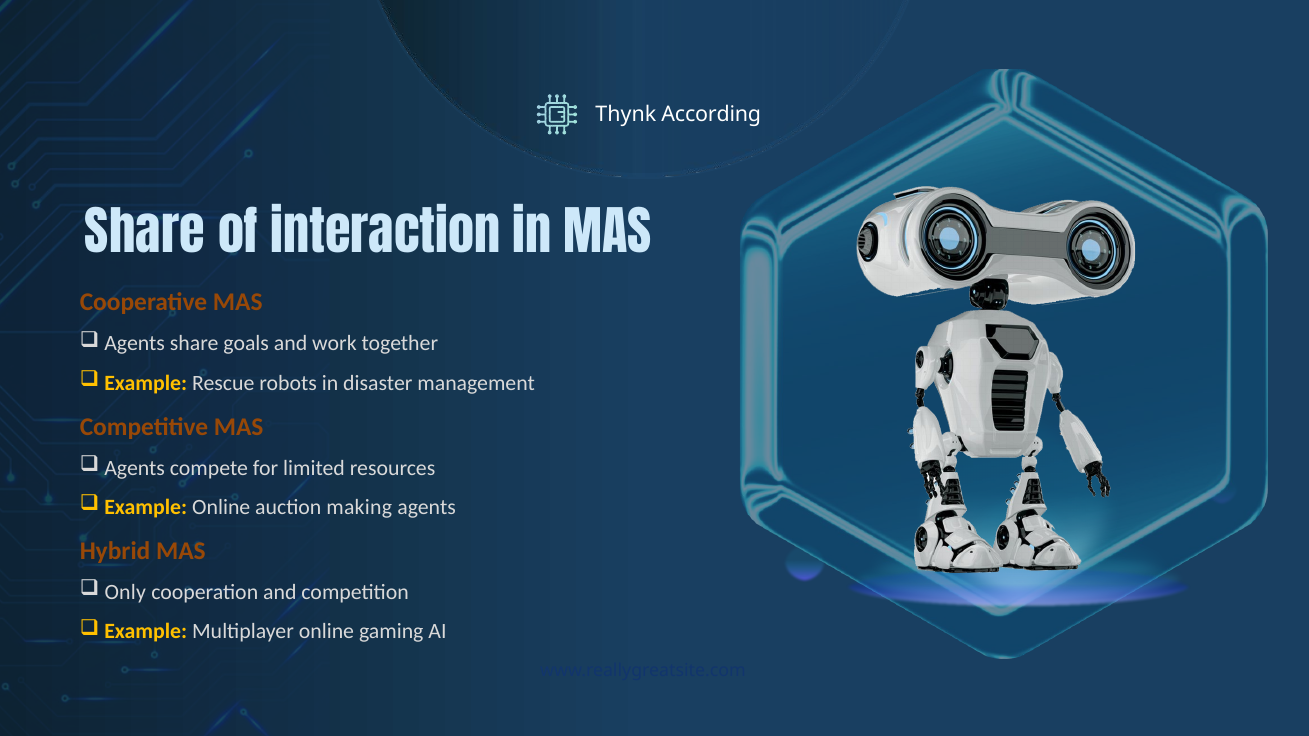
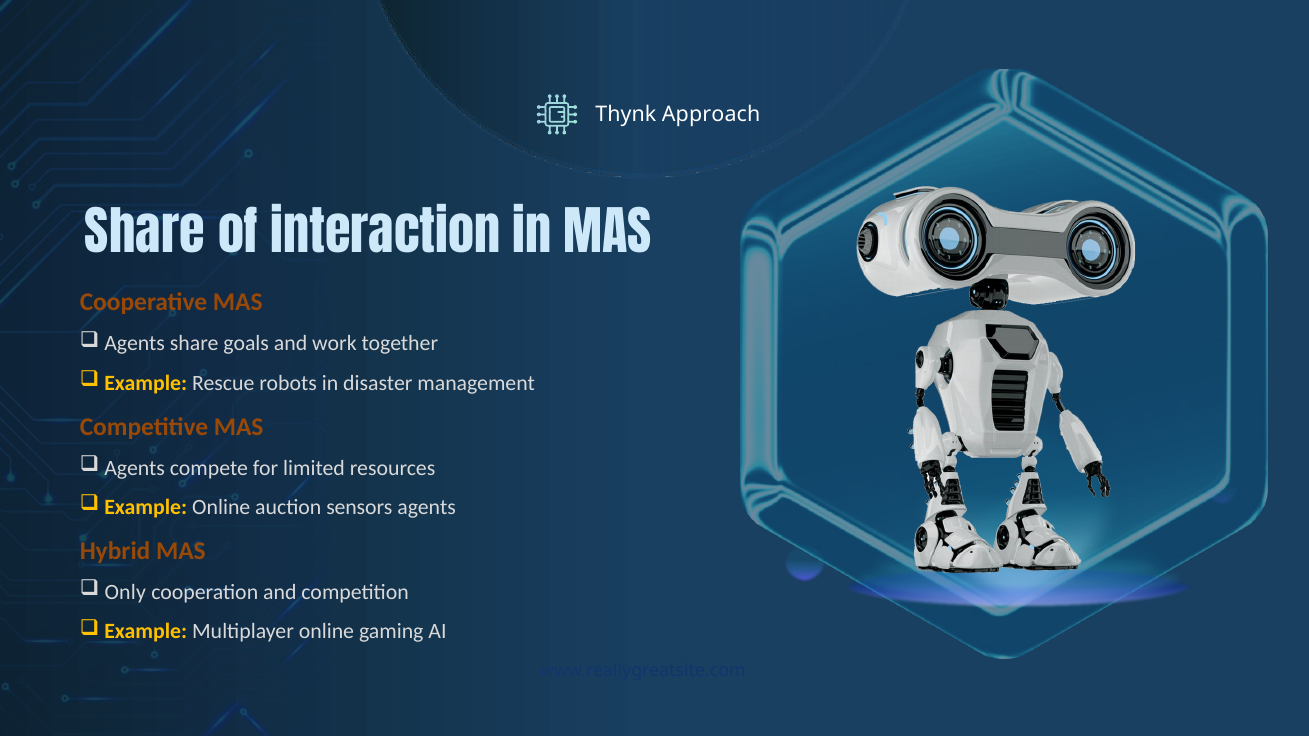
According: According -> Approach
making: making -> sensors
